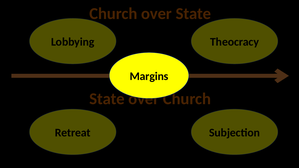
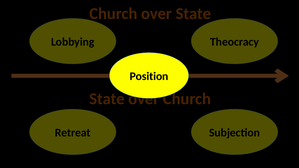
Margins: Margins -> Position
